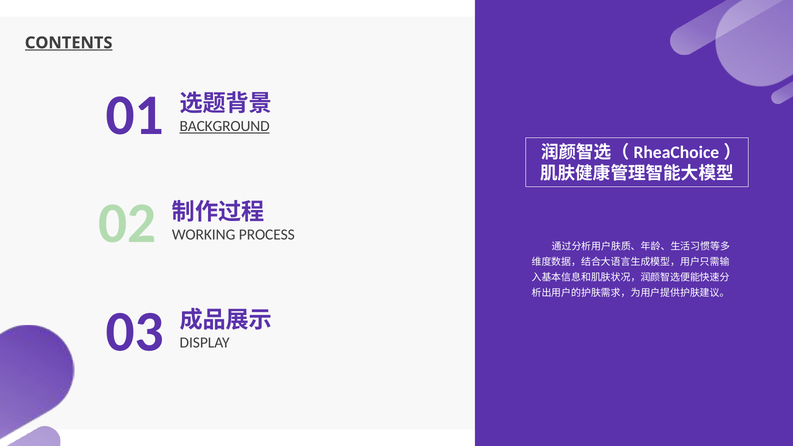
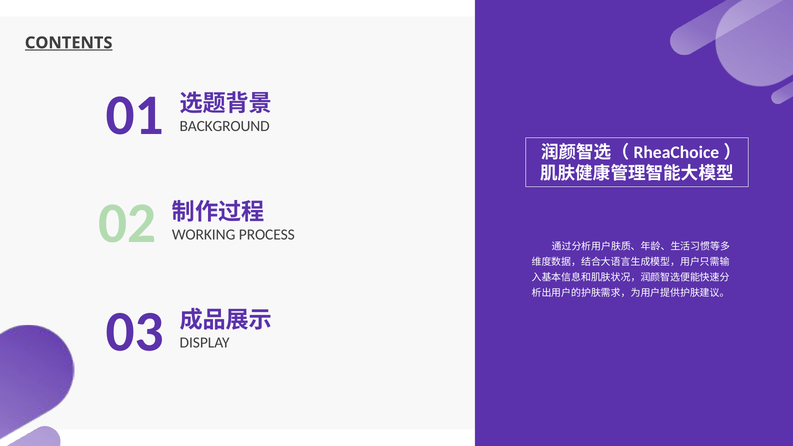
BACKGROUND underline: present -> none
